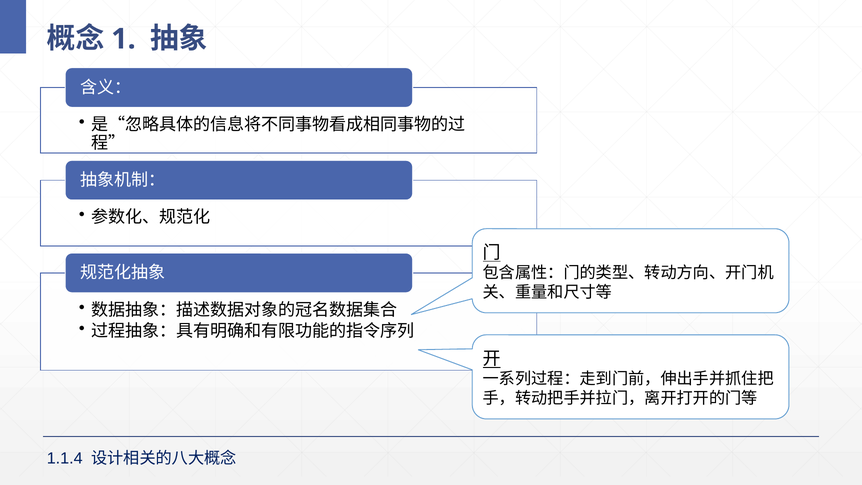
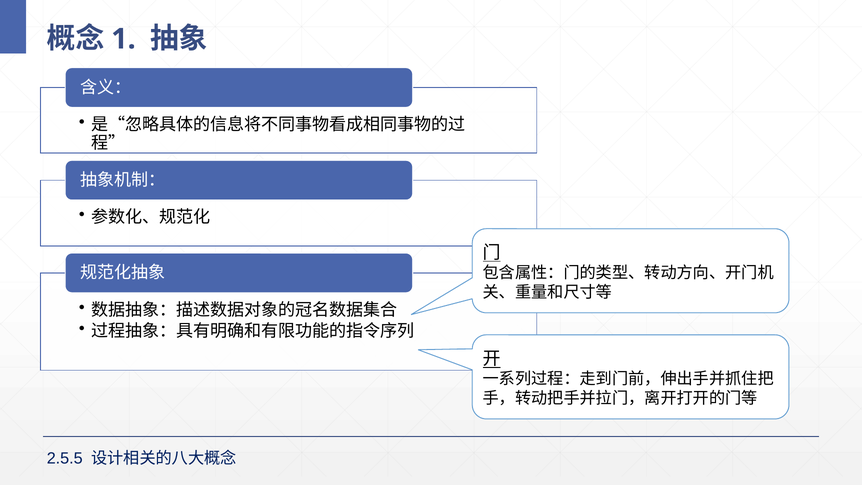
1.1.4: 1.1.4 -> 2.5.5
